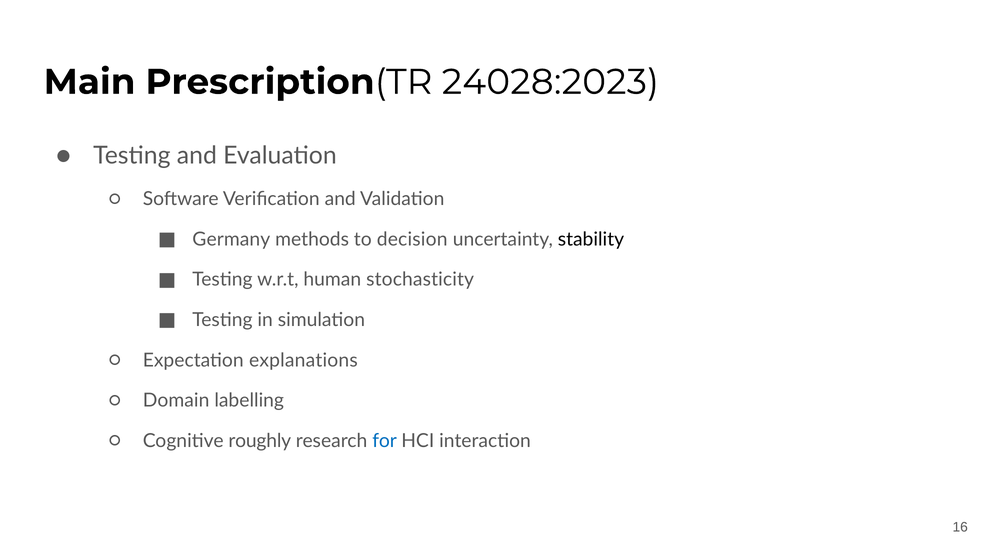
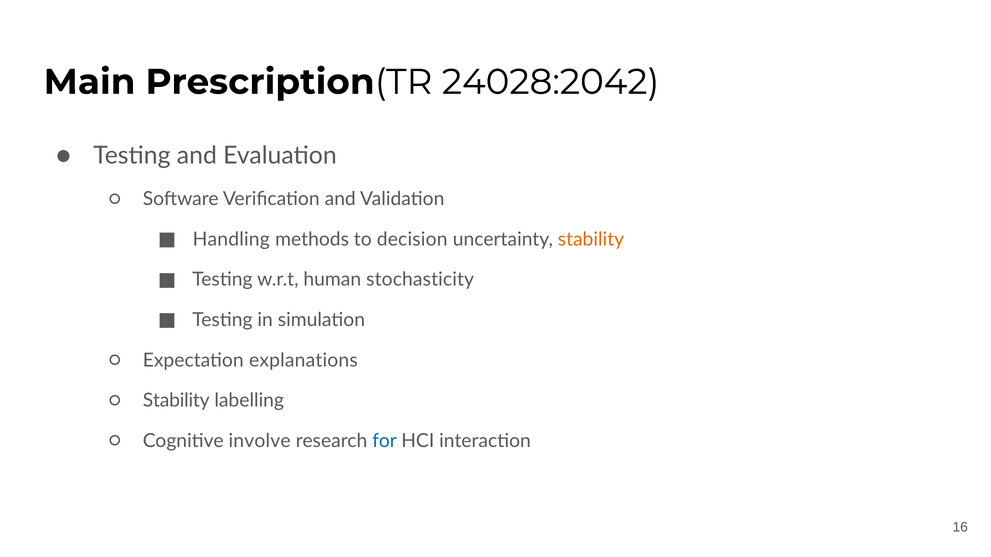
24028:2023: 24028:2023 -> 24028:2042
Germany: Germany -> Handling
stability at (591, 239) colour: black -> orange
Domain at (176, 401): Domain -> Stability
roughly: roughly -> involve
